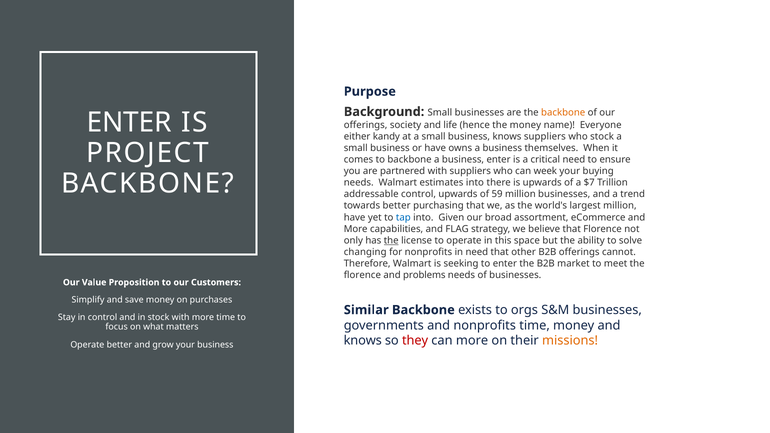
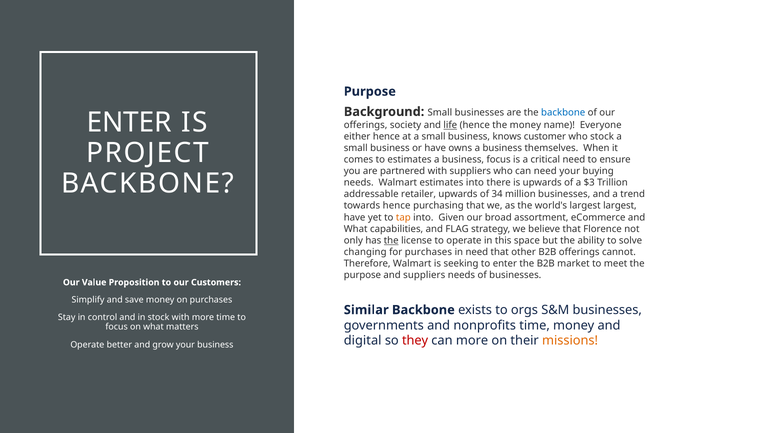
backbone at (563, 113) colour: orange -> blue
life underline: none -> present
either kandy: kandy -> hence
knows suppliers: suppliers -> customer
to backbone: backbone -> estimates
business enter: enter -> focus
can week: week -> need
$7: $7 -> $3
addressable control: control -> retailer
59: 59 -> 34
towards better: better -> hence
largest million: million -> largest
tap colour: blue -> orange
More at (356, 229): More -> What
for nonprofits: nonprofits -> purchases
florence at (362, 275): florence -> purpose
and problems: problems -> suppliers
knows at (363, 341): knows -> digital
